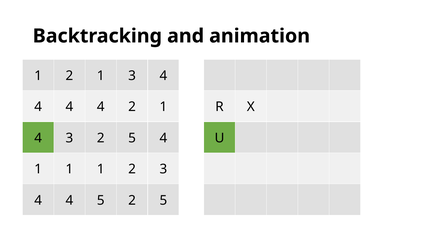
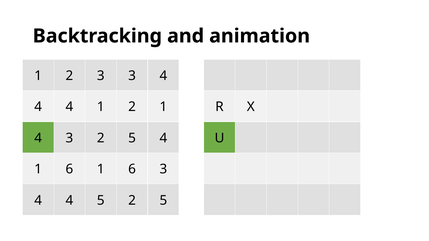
1 2 1: 1 -> 3
4 at (101, 107): 4 -> 1
1 at (69, 169): 1 -> 6
2 at (132, 169): 2 -> 6
